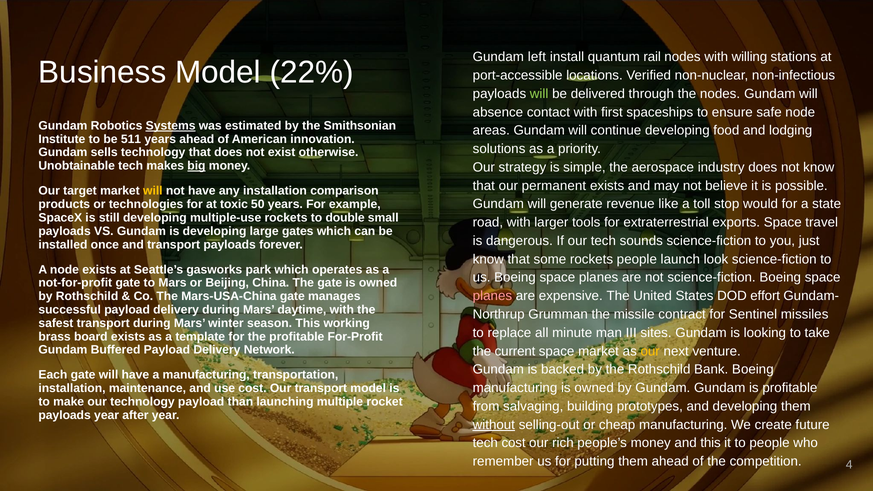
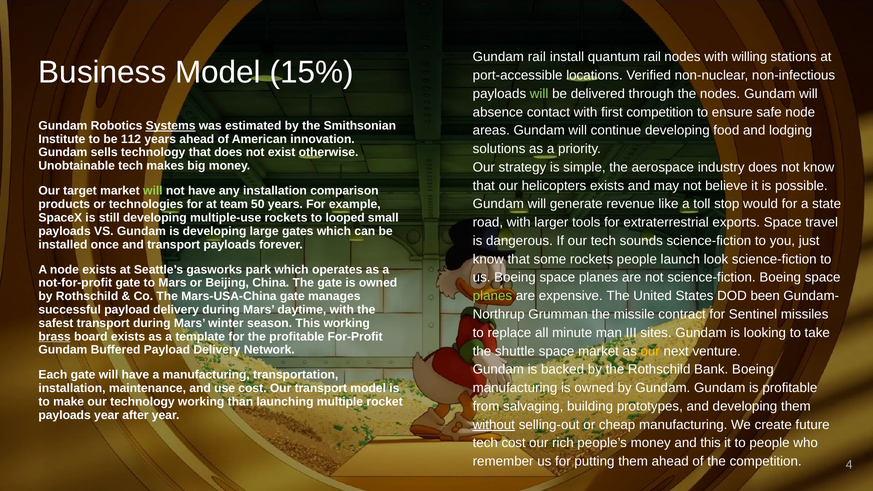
Gundam left: left -> rail
22%: 22% -> 15%
first spaceships: spaceships -> competition
511: 511 -> 112
big underline: present -> none
permanent: permanent -> helicopters
will at (153, 191) colour: yellow -> light green
toxic: toxic -> team
double: double -> looped
planes at (492, 296) colour: pink -> light green
effort: effort -> been
brass underline: none -> present
current: current -> shuttle
technology payload: payload -> working
